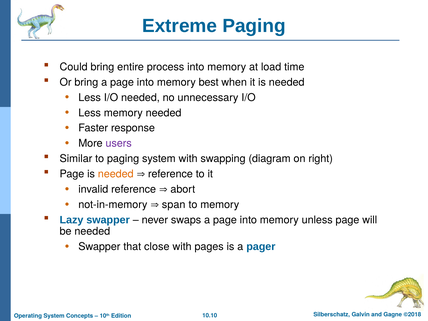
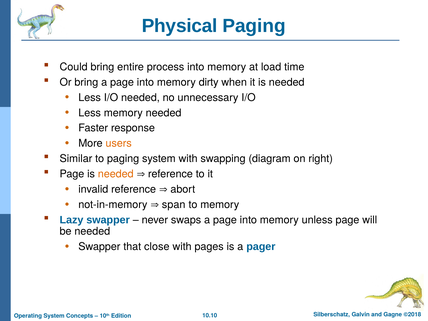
Extreme: Extreme -> Physical
best: best -> dirty
users colour: purple -> orange
